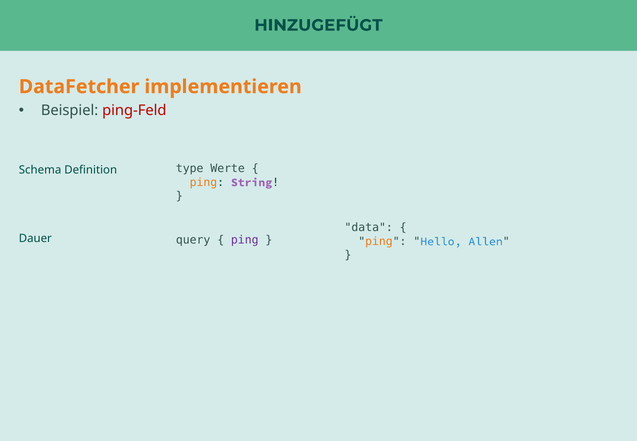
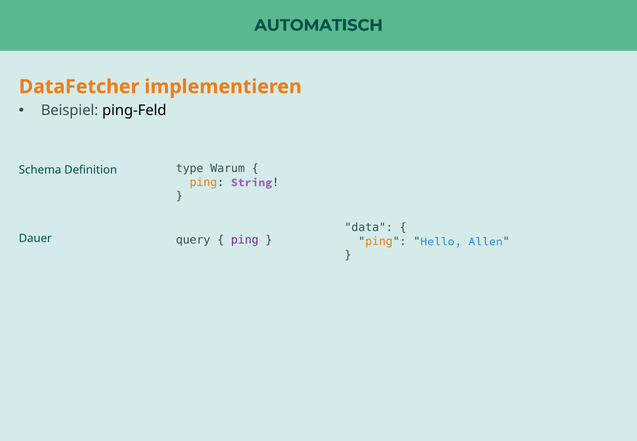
HINZUGEFÜGT: HINZUGEFÜGT -> AUTOMATISCH
ping-Feld colour: red -> black
Werte: Werte -> Warum
